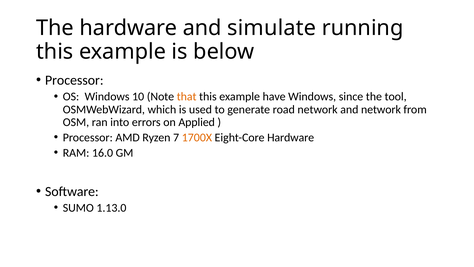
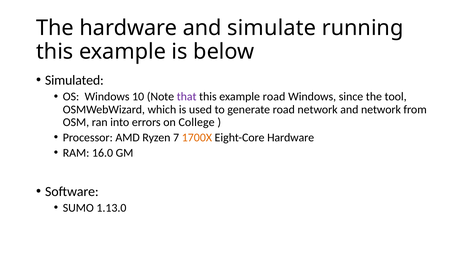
Processor at (74, 80): Processor -> Simulated
that colour: orange -> purple
example have: have -> road
Applied: Applied -> College
